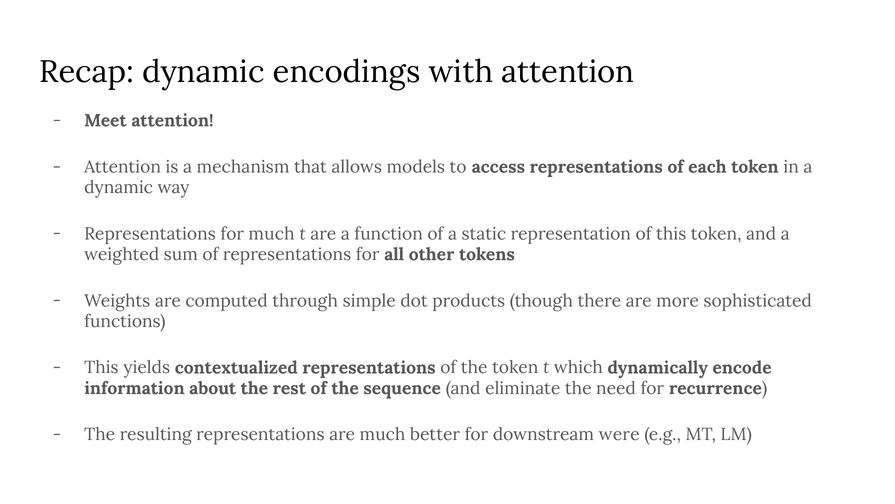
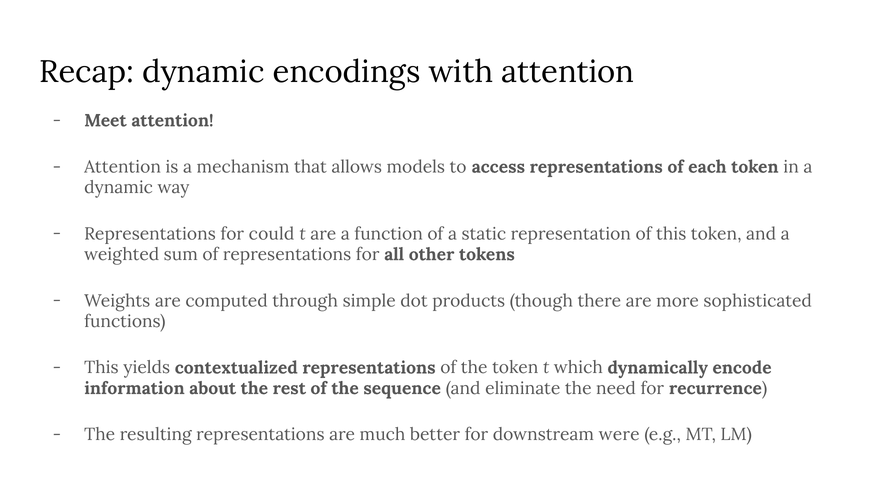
for much: much -> could
